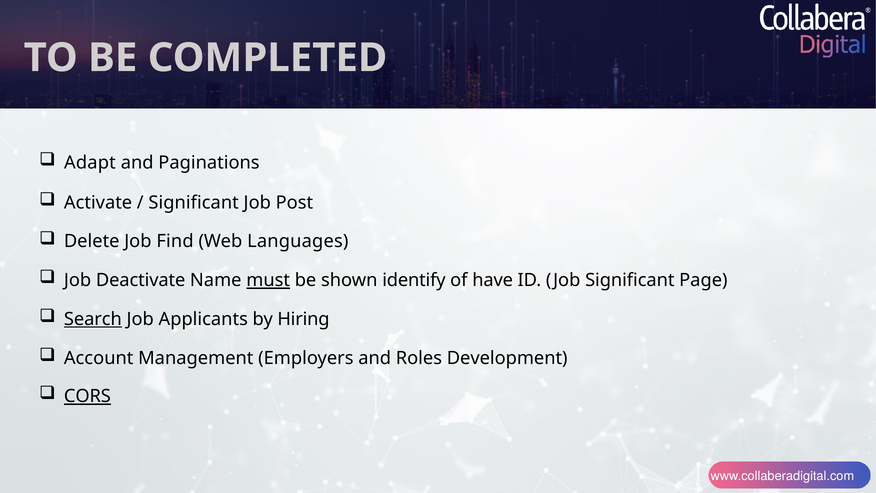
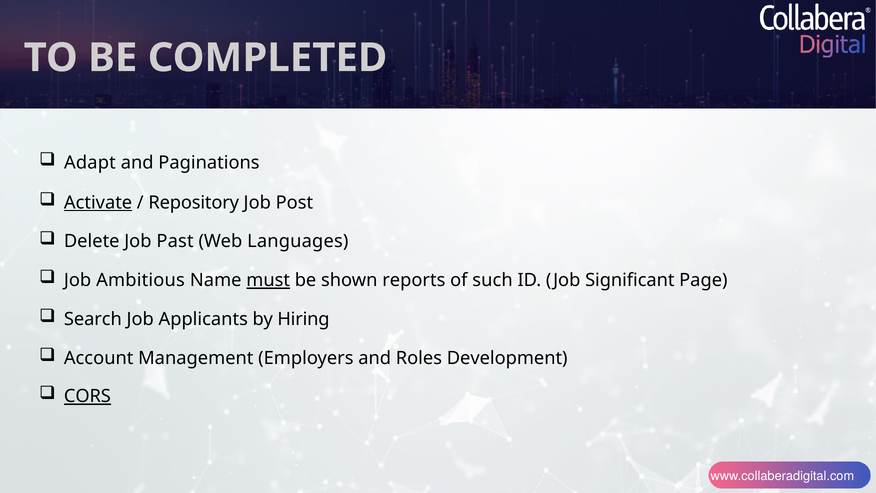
Activate underline: none -> present
Significant at (194, 202): Significant -> Repository
Find: Find -> Past
Deactivate: Deactivate -> Ambitious
identify: identify -> reports
have: have -> such
Search underline: present -> none
